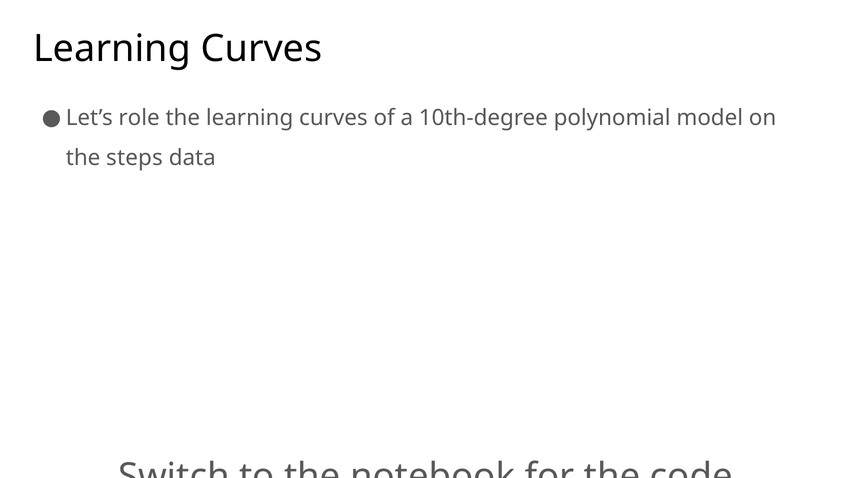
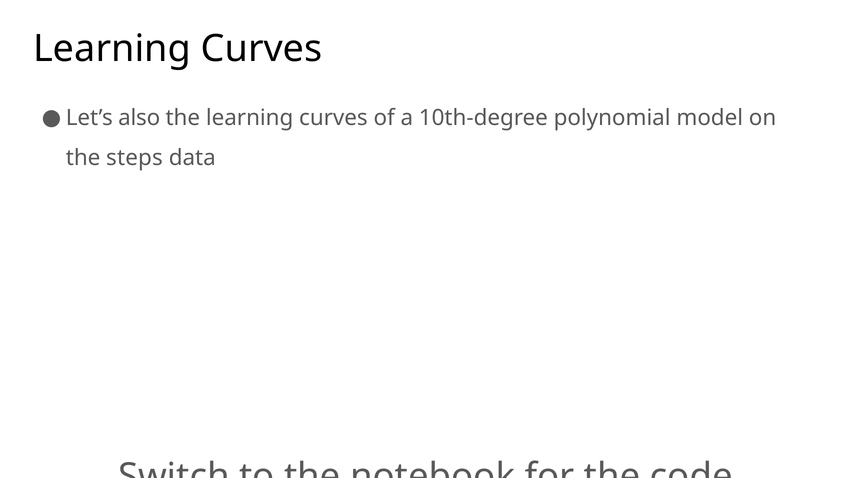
role: role -> also
